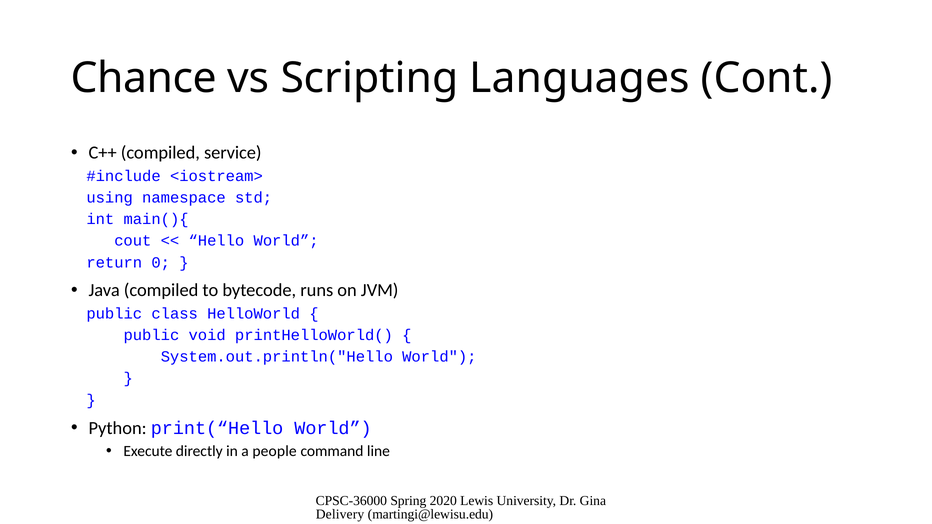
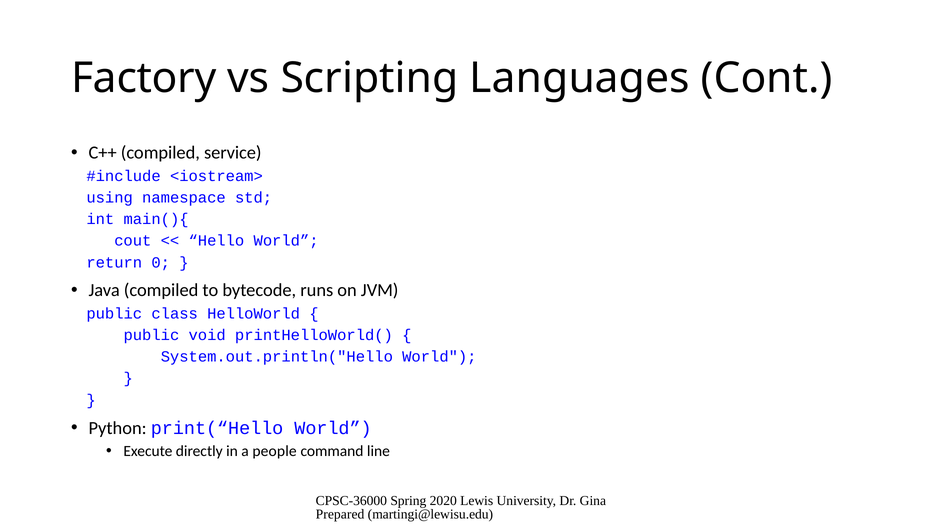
Chance: Chance -> Factory
Delivery: Delivery -> Prepared
